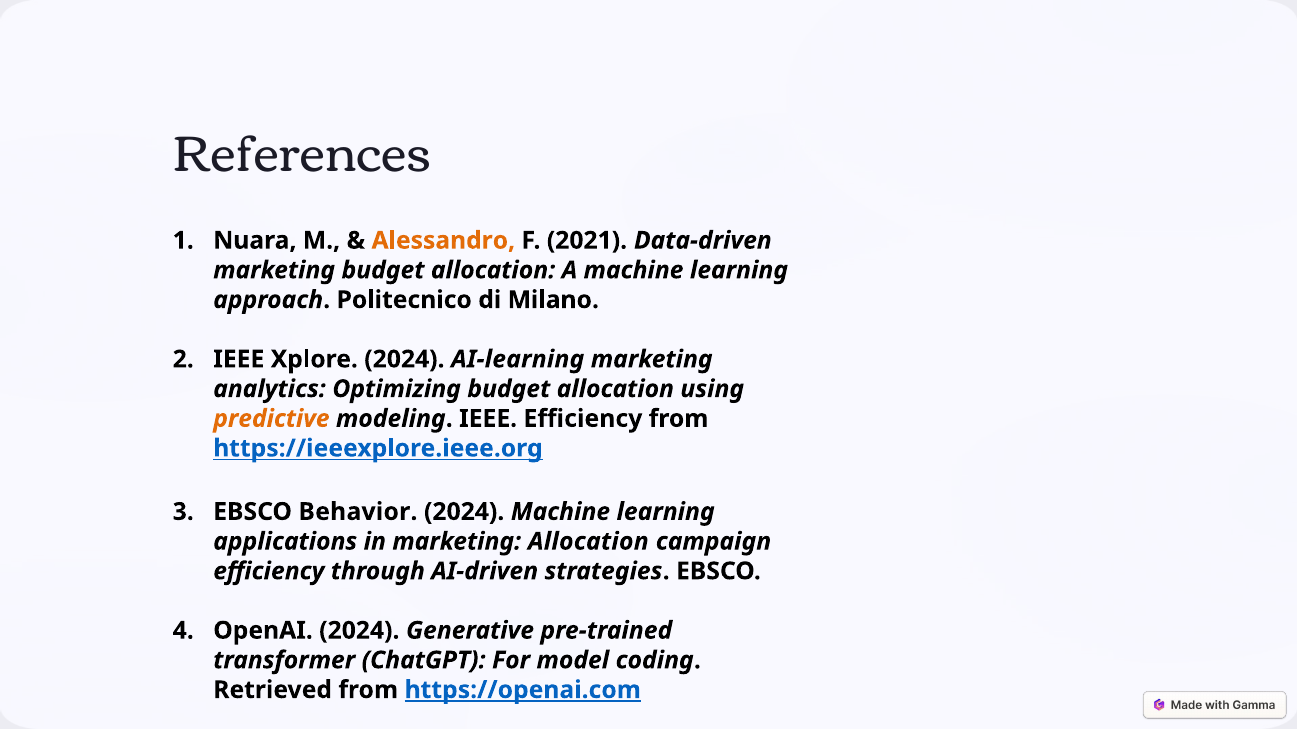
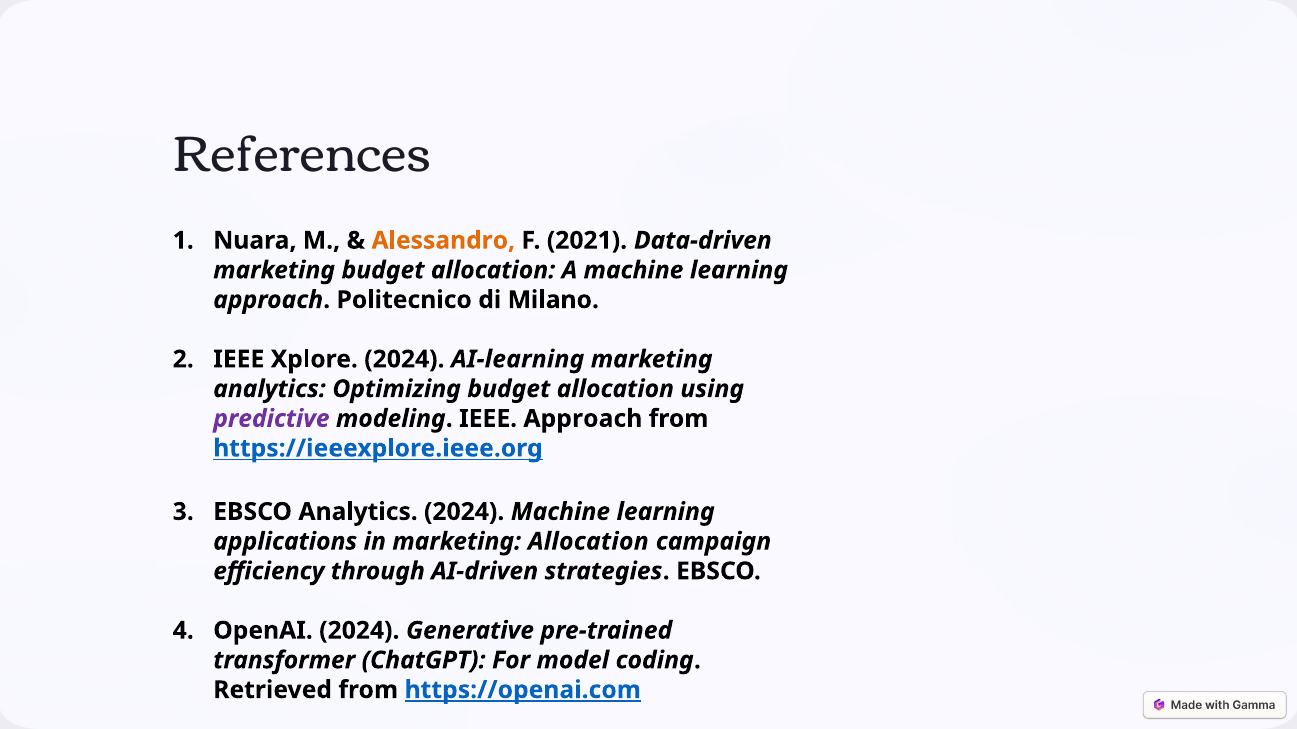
predictive colour: orange -> purple
IEEE Efficiency: Efficiency -> Approach
EBSCO Behavior: Behavior -> Analytics
